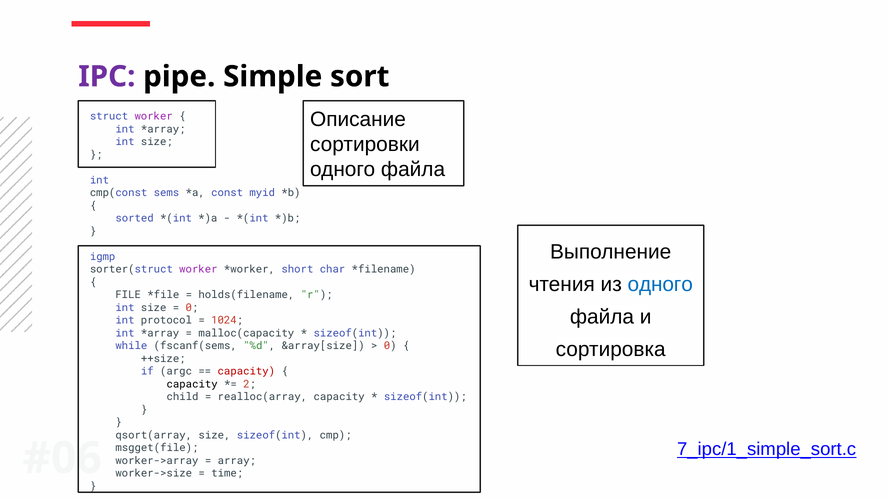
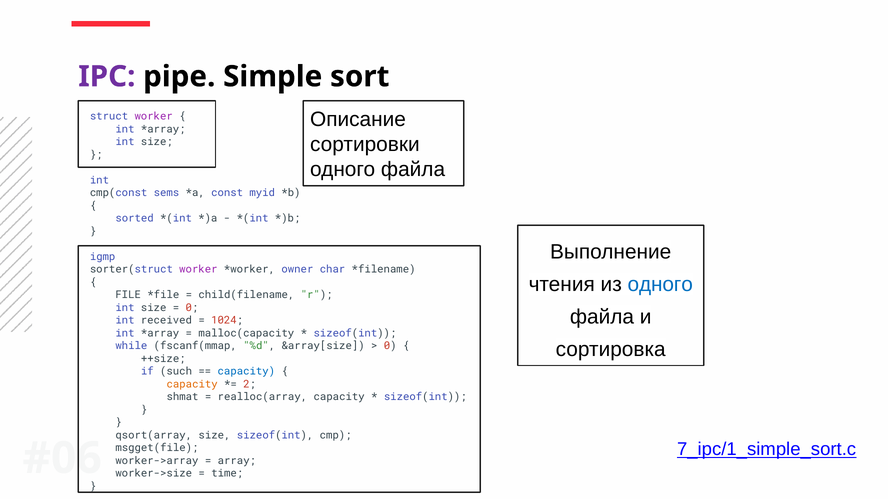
short: short -> owner
holds(filename: holds(filename -> child(filename
protocol: protocol -> received
fscanf(sems: fscanf(sems -> fscanf(mmap
if argc: argc -> such
capacity at (246, 372) colour: red -> blue
capacity at (192, 385) colour: black -> orange
child: child -> shmat
